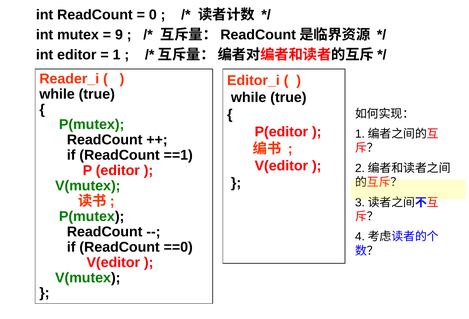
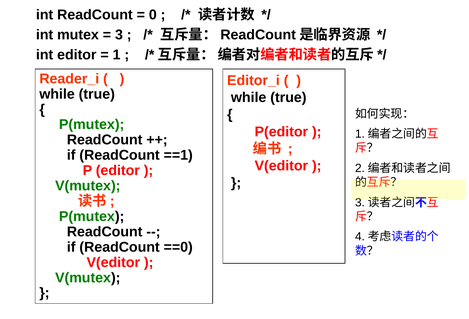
9: 9 -> 3
